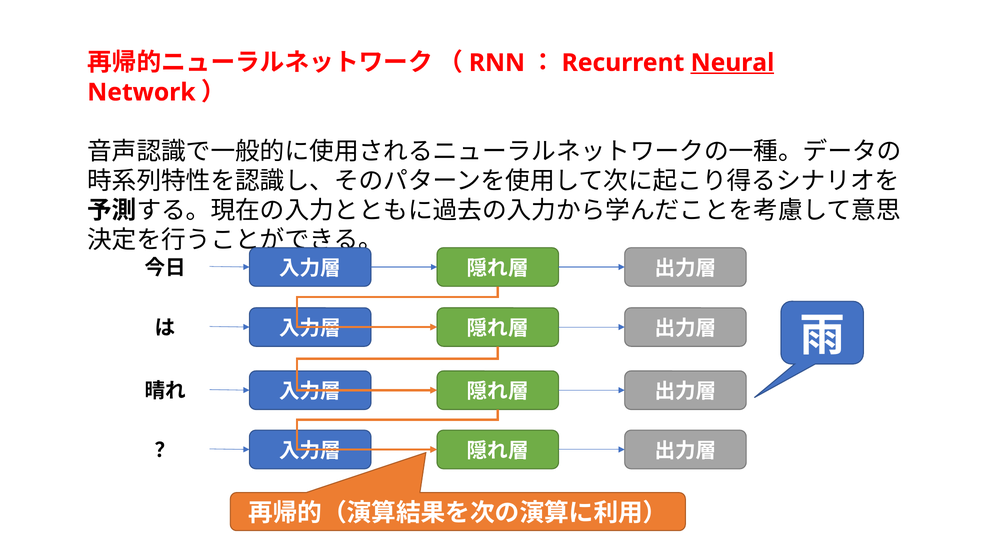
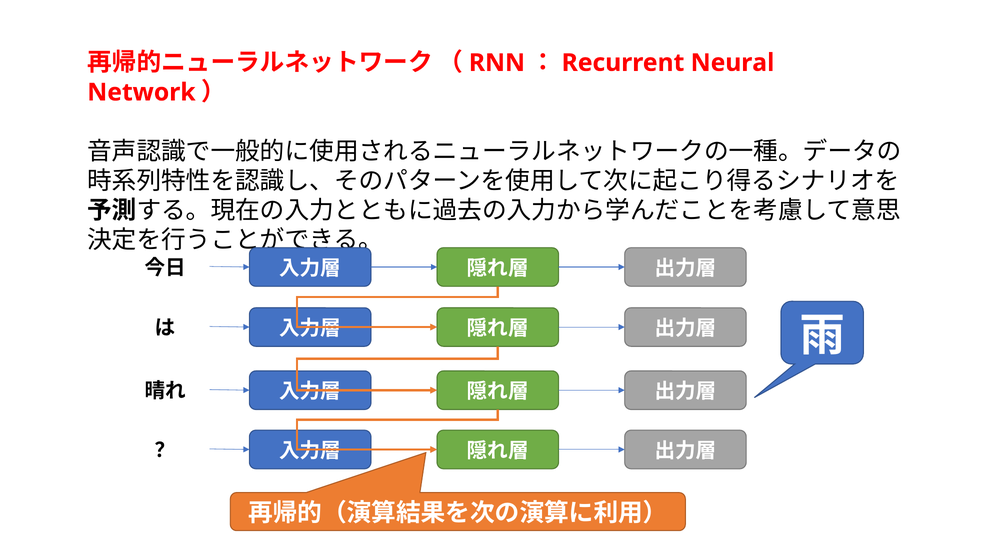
Neural underline: present -> none
